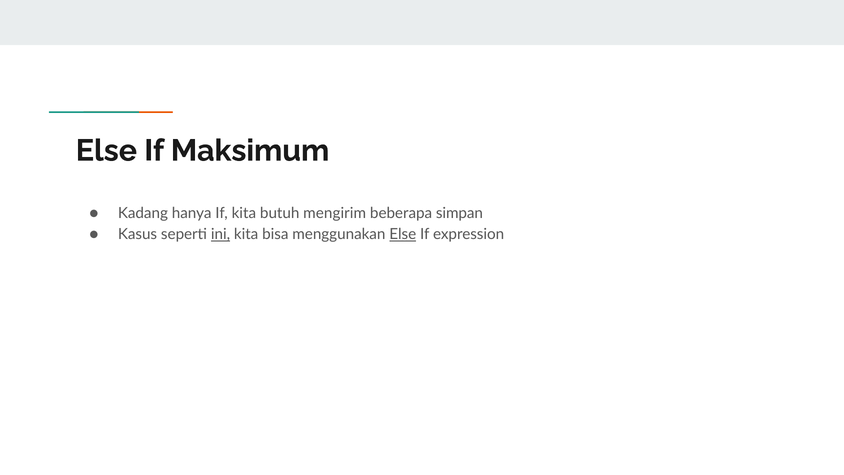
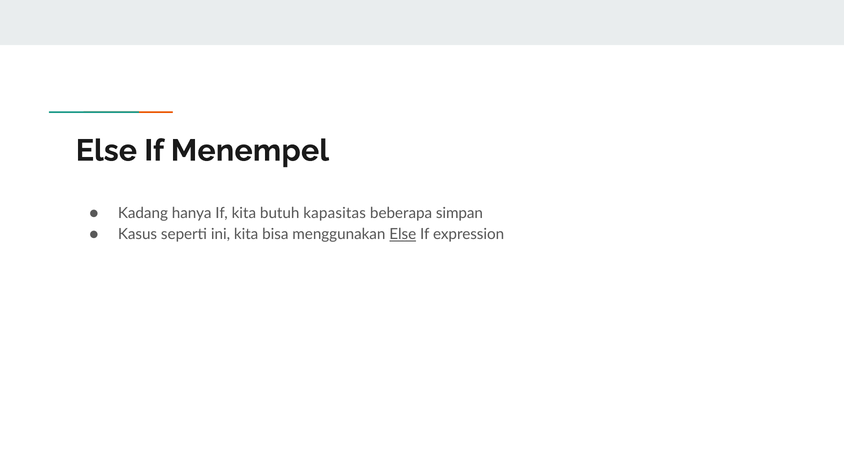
Maksimum: Maksimum -> Menempel
mengirim: mengirim -> kapasitas
ini underline: present -> none
